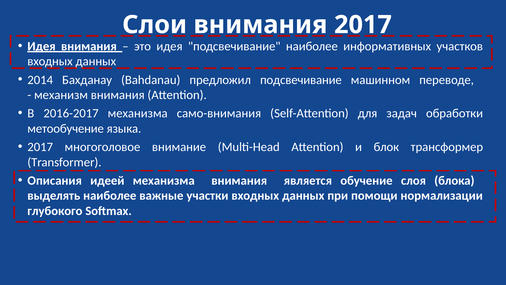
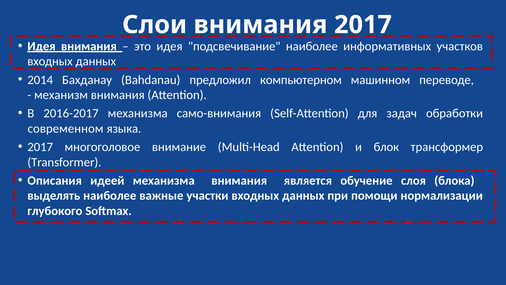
предложил подсвечивание: подсвечивание -> компьютерном
метообучение: метообучение -> современном
